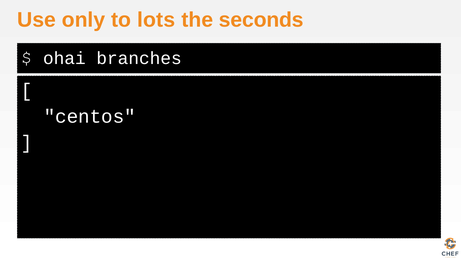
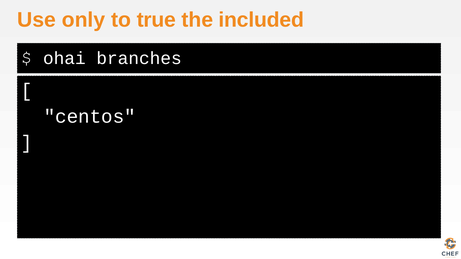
lots: lots -> true
seconds: seconds -> included
